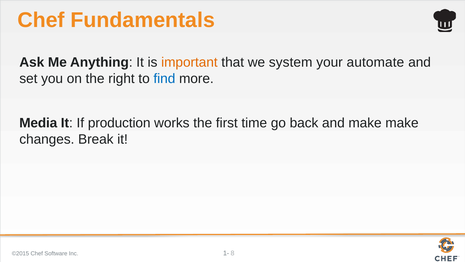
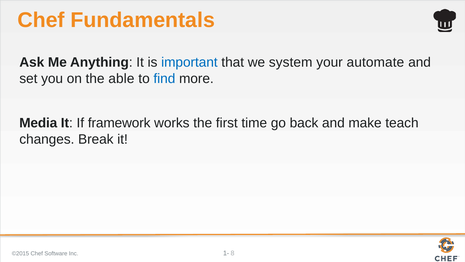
important colour: orange -> blue
right: right -> able
production: production -> framework
make make: make -> teach
